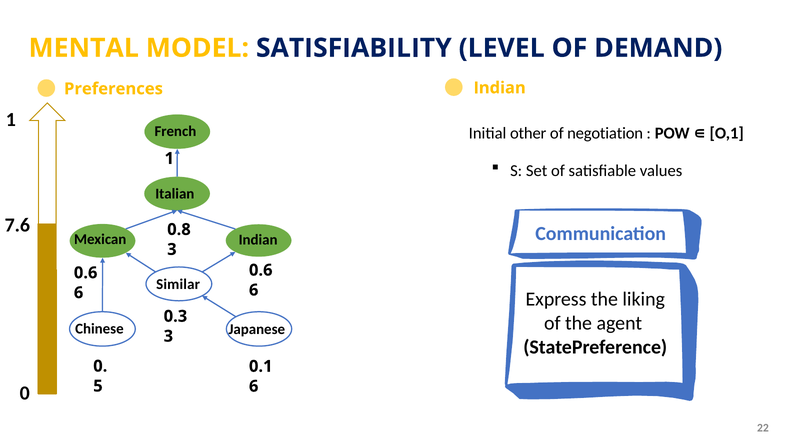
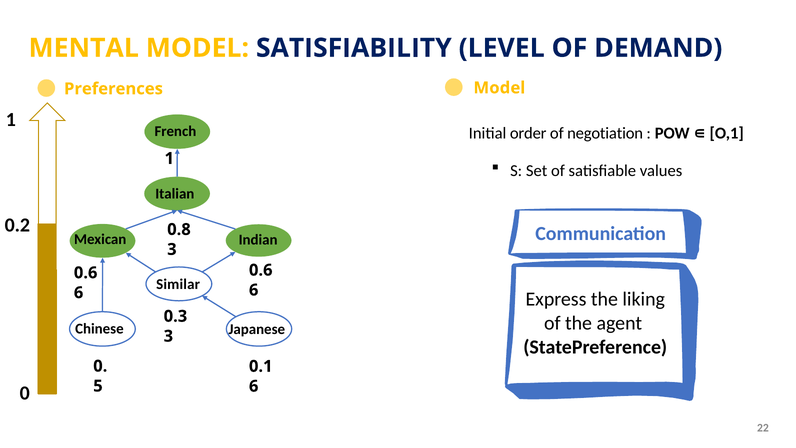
Preferences Indian: Indian -> Model
other: other -> order
7.6: 7.6 -> 0.2
